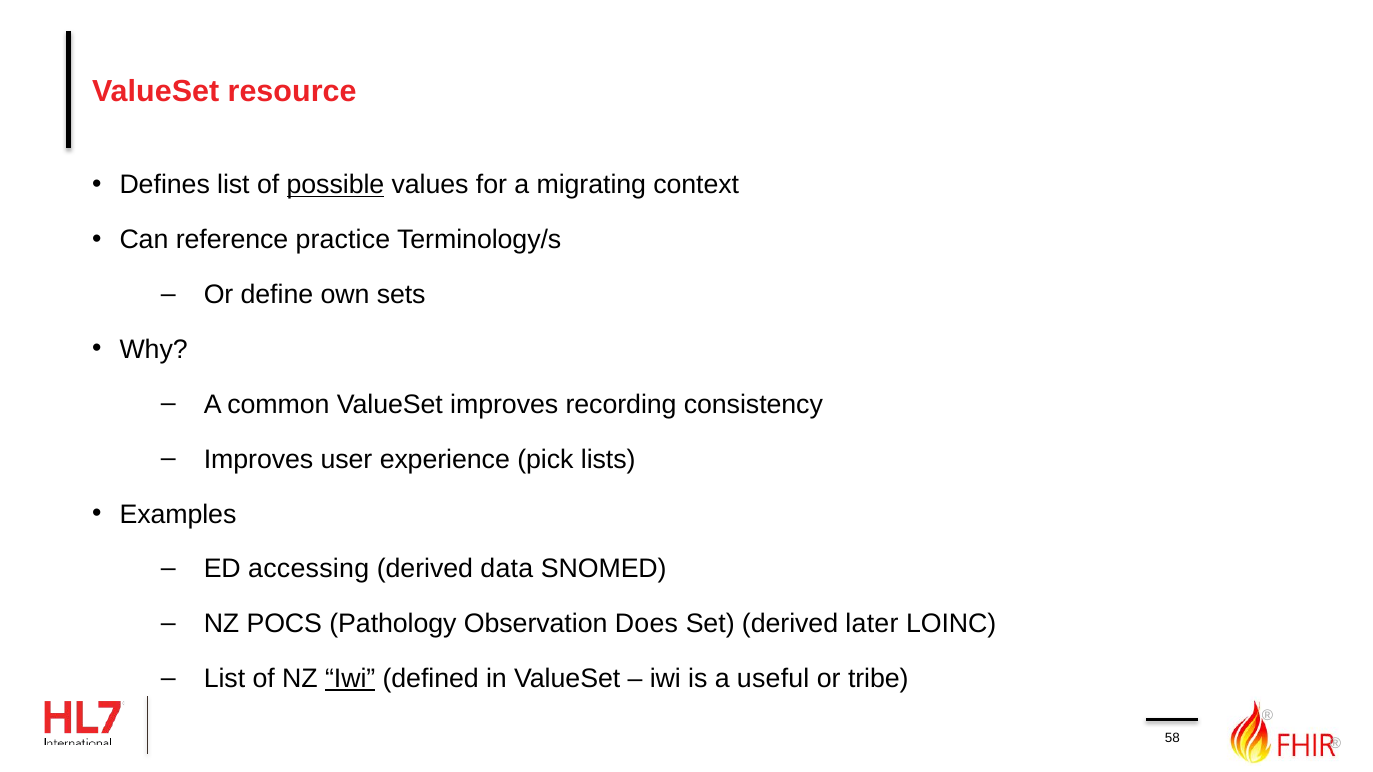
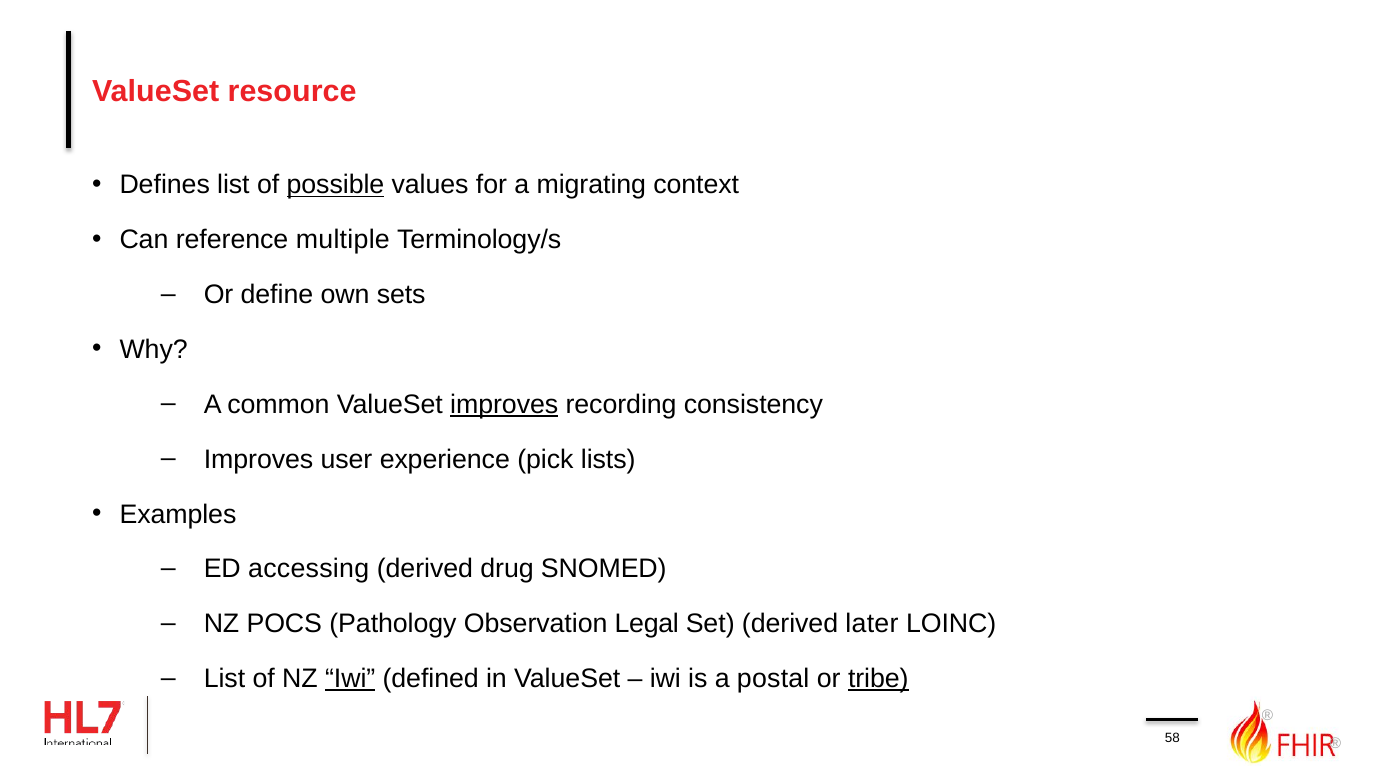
practice: practice -> multiple
improves at (504, 405) underline: none -> present
data: data -> drug
Does: Does -> Legal
useful: useful -> postal
tribe underline: none -> present
